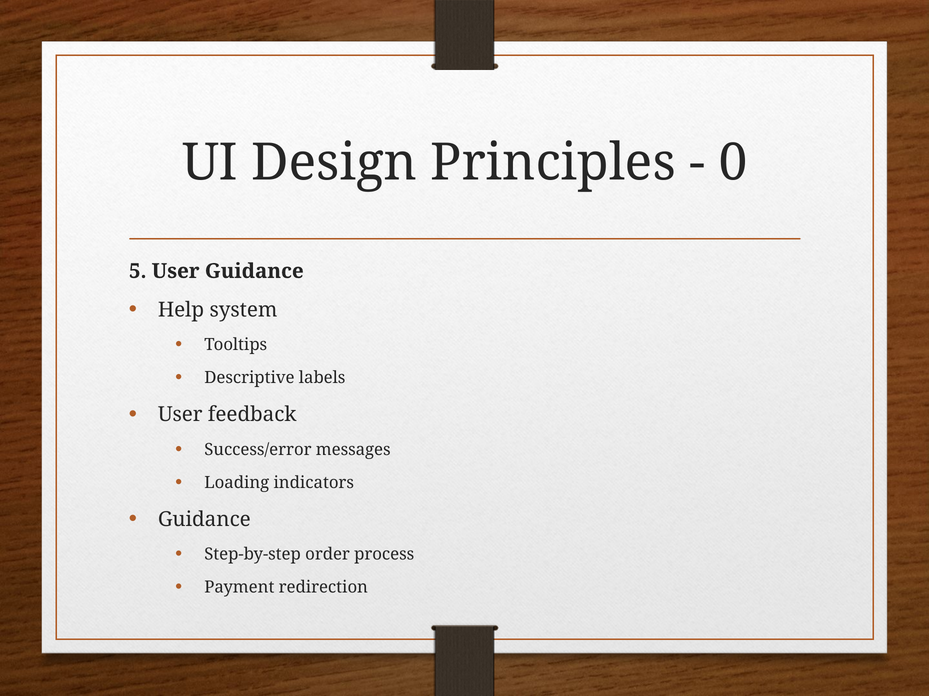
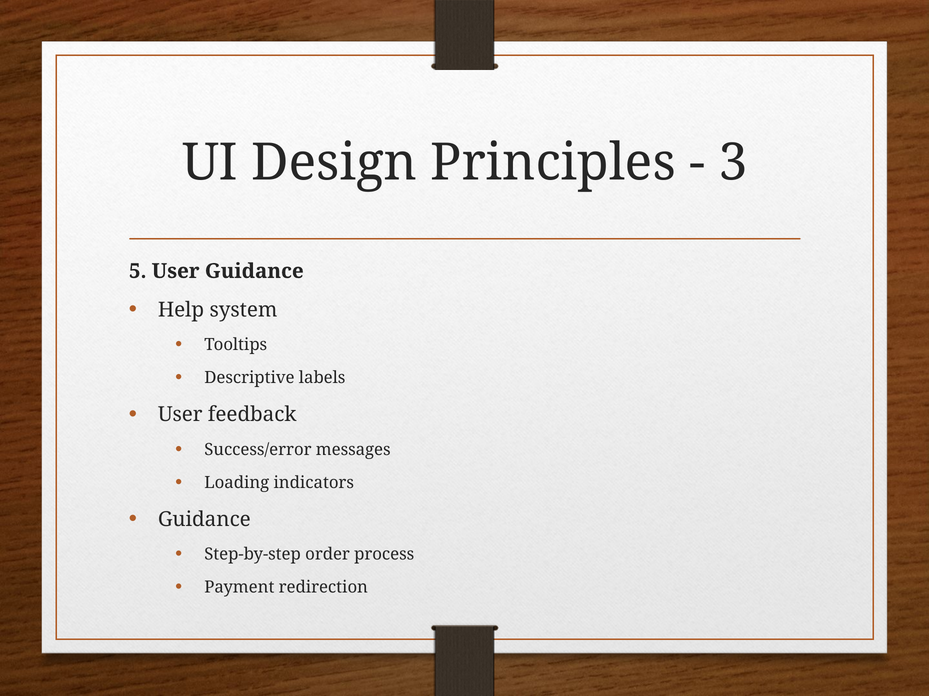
0: 0 -> 3
